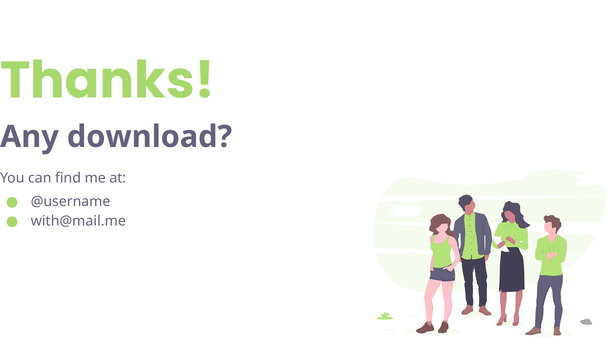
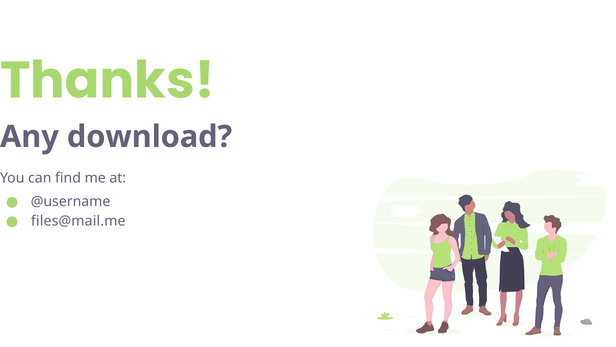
with@mail.me: with@mail.me -> files@mail.me
